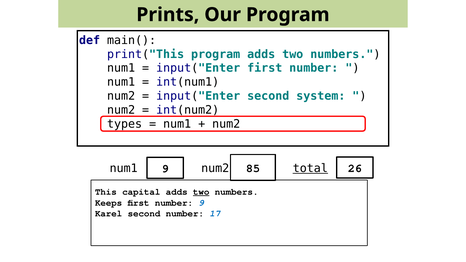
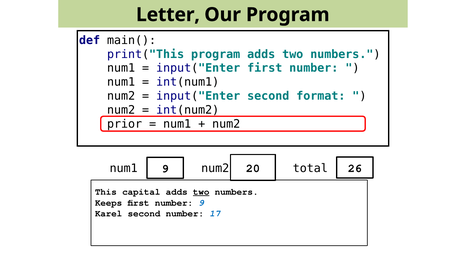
Prints: Prints -> Letter
system: system -> format
types: types -> prior
total underline: present -> none
85: 85 -> 20
